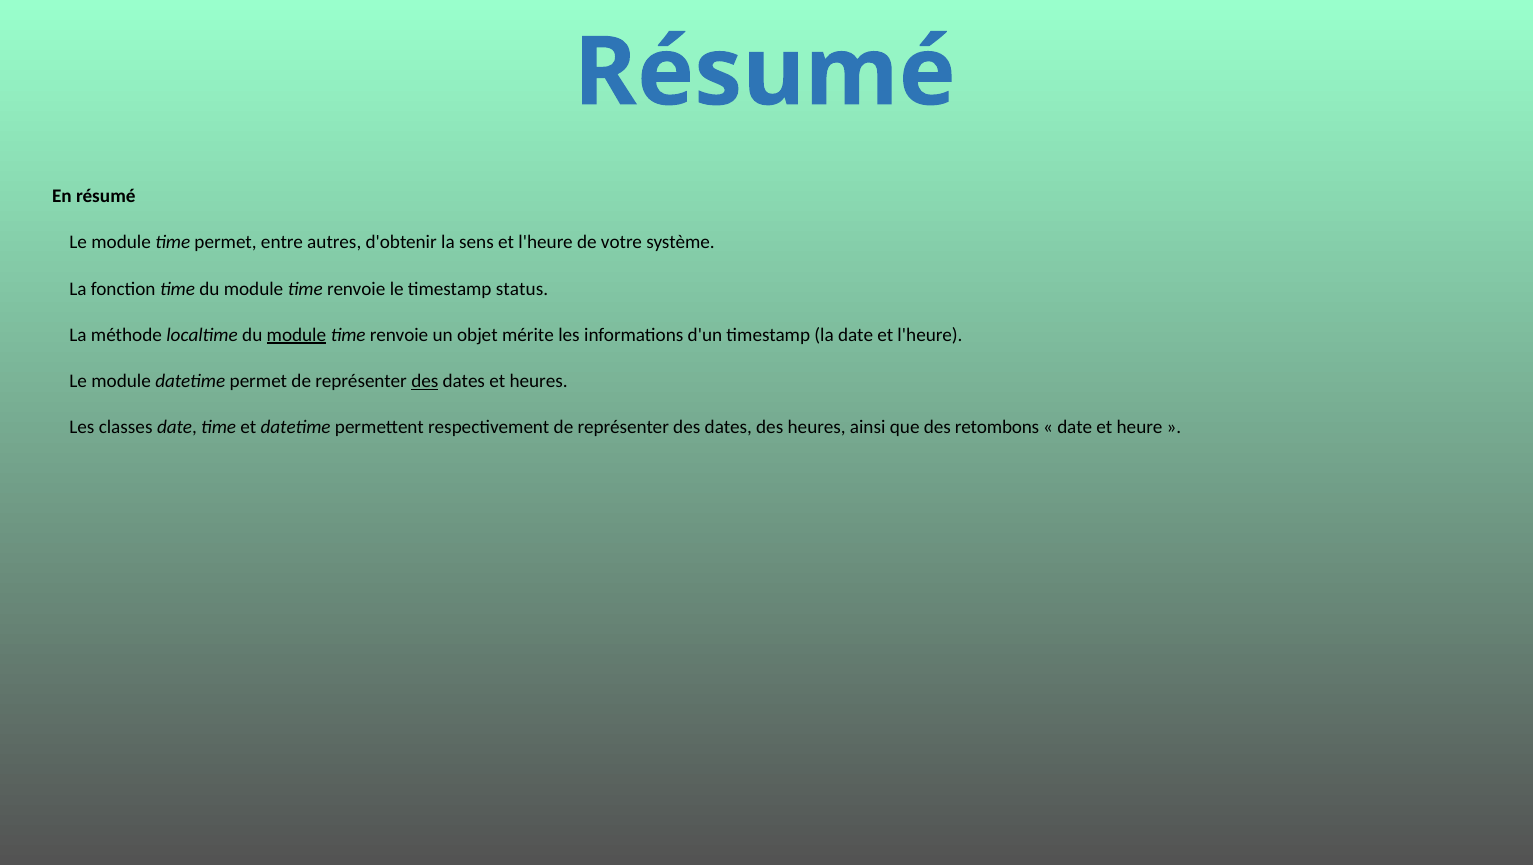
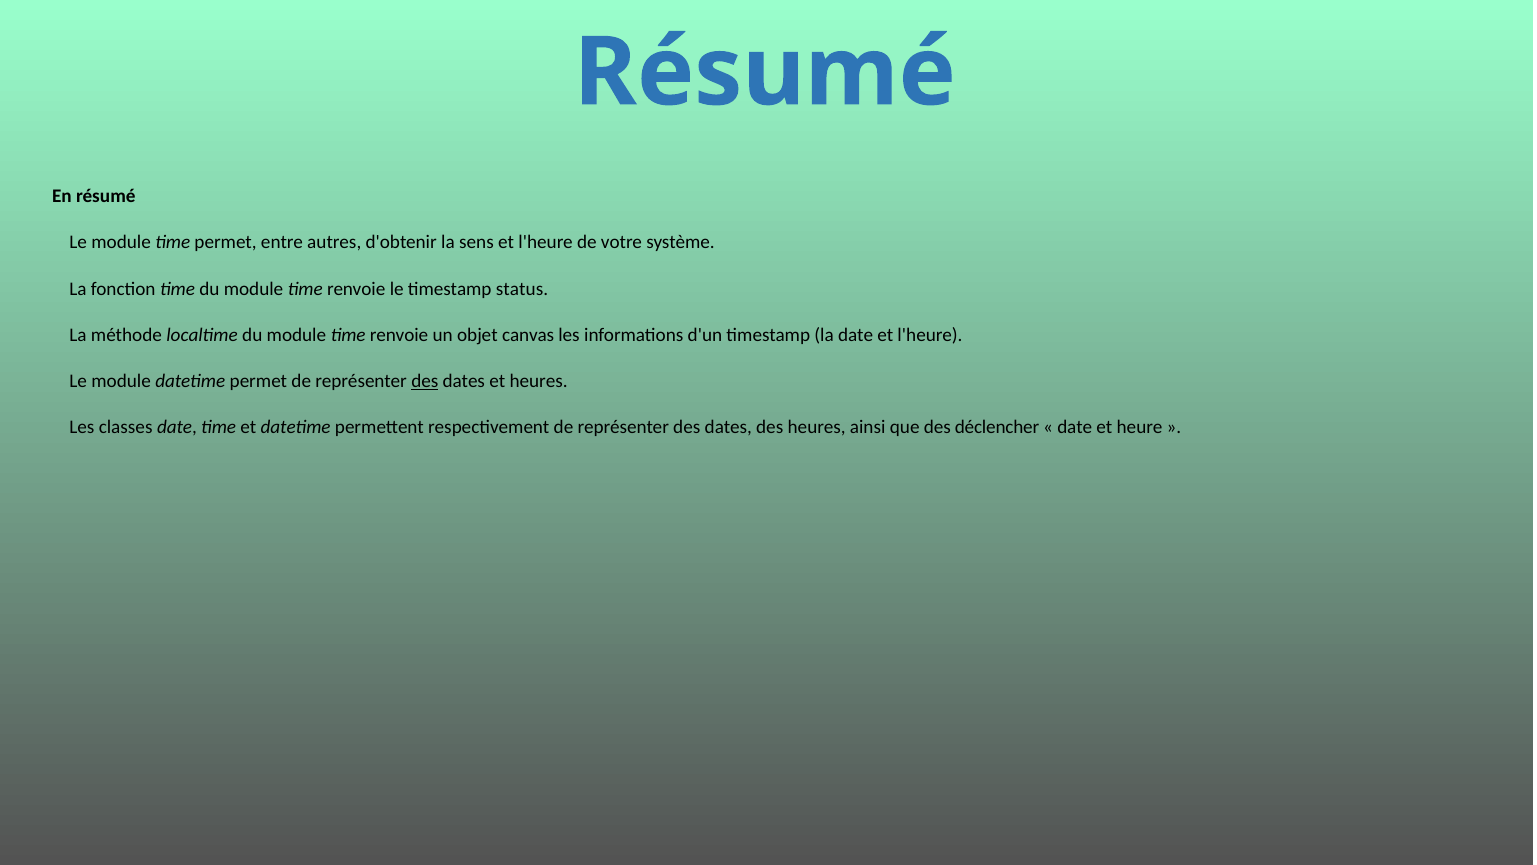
module at (296, 335) underline: present -> none
mérite: mérite -> canvas
retombons: retombons -> déclencher
